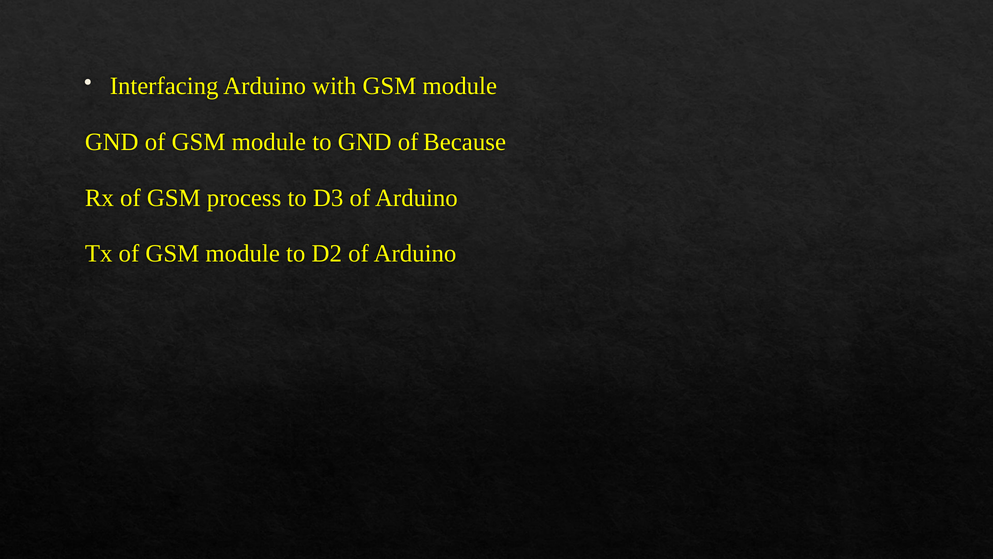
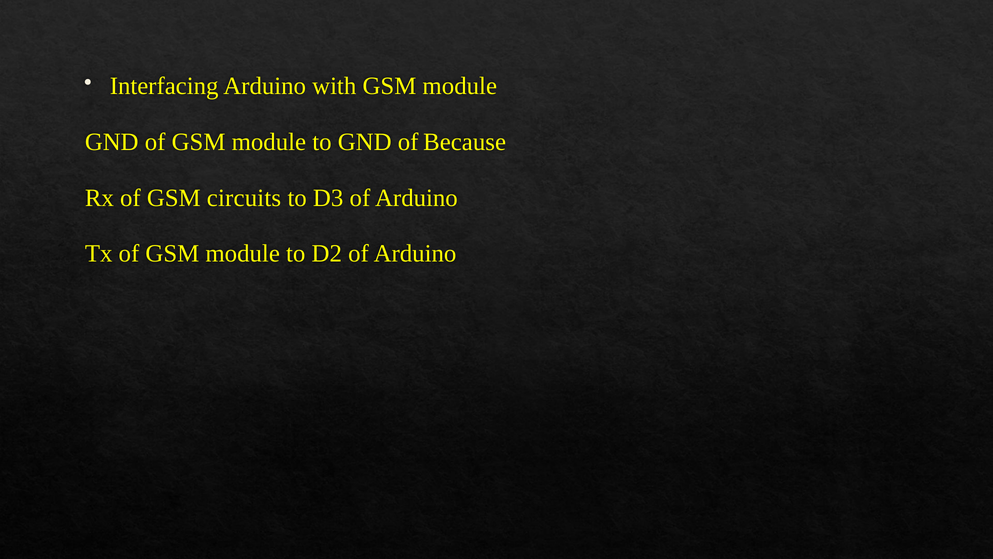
process: process -> circuits
